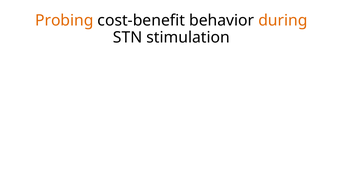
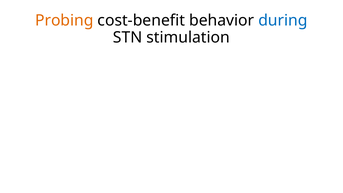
during colour: orange -> blue
